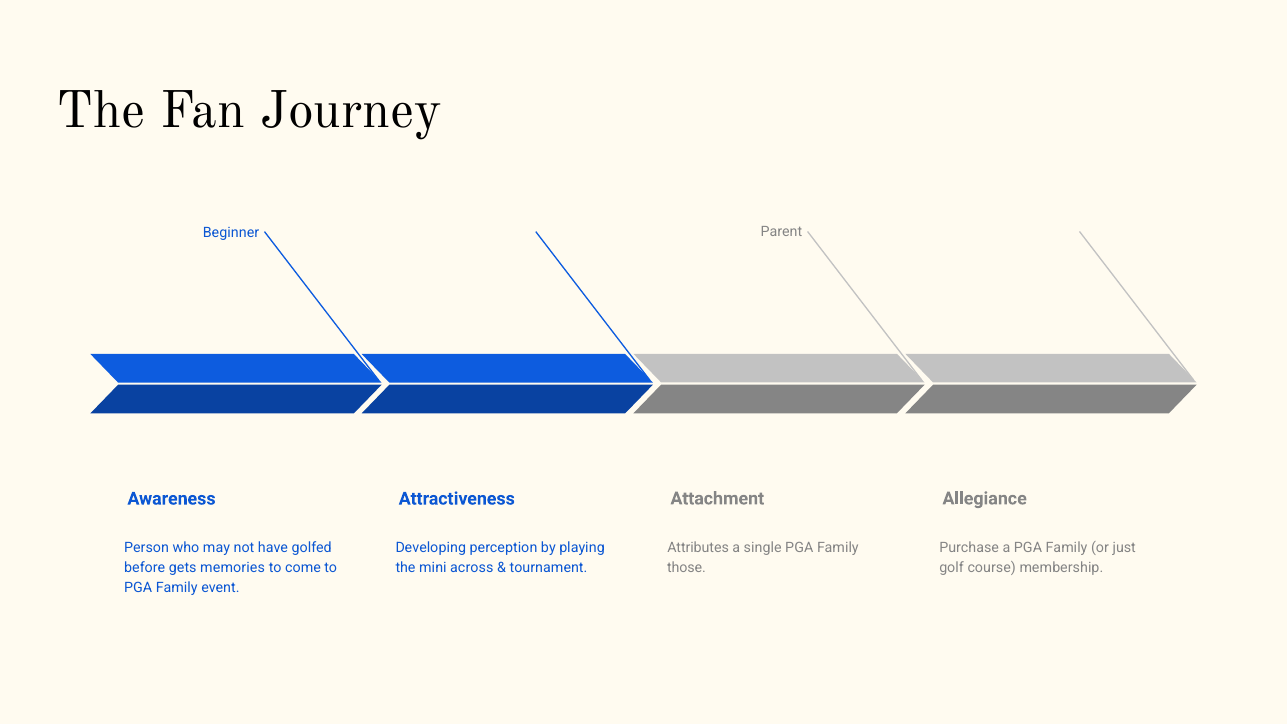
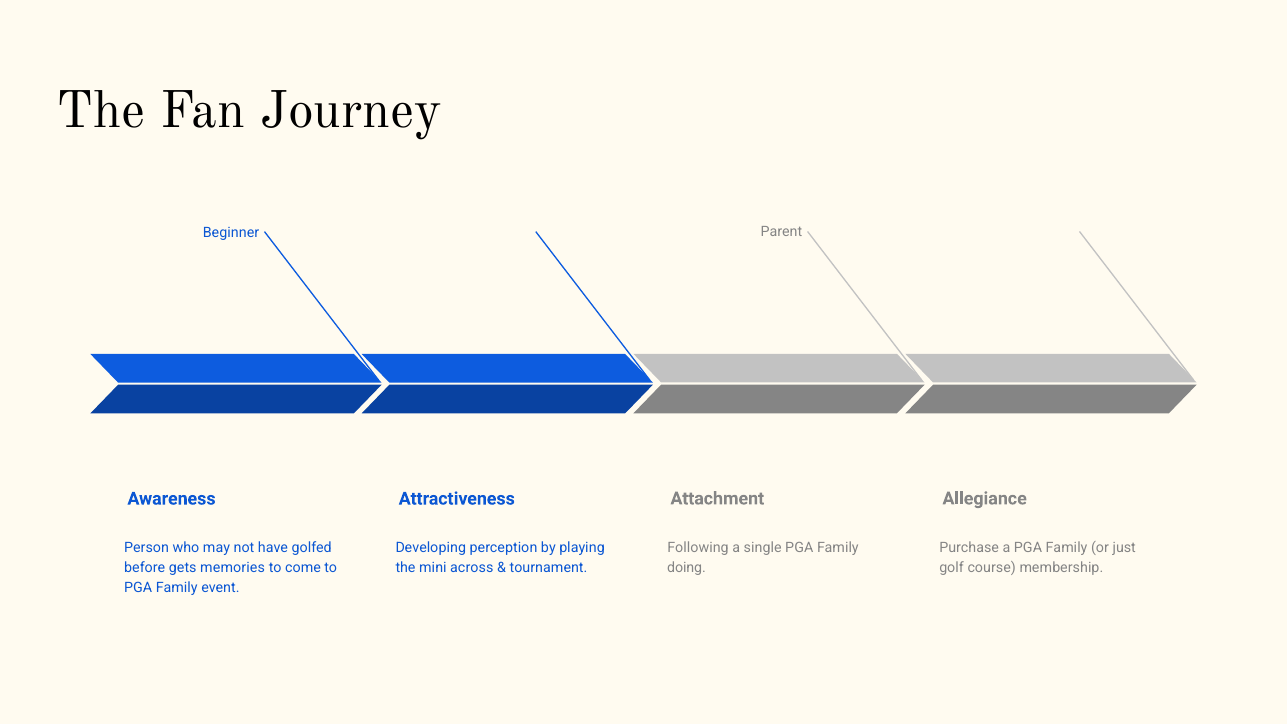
Attributes: Attributes -> Following
those: those -> doing
